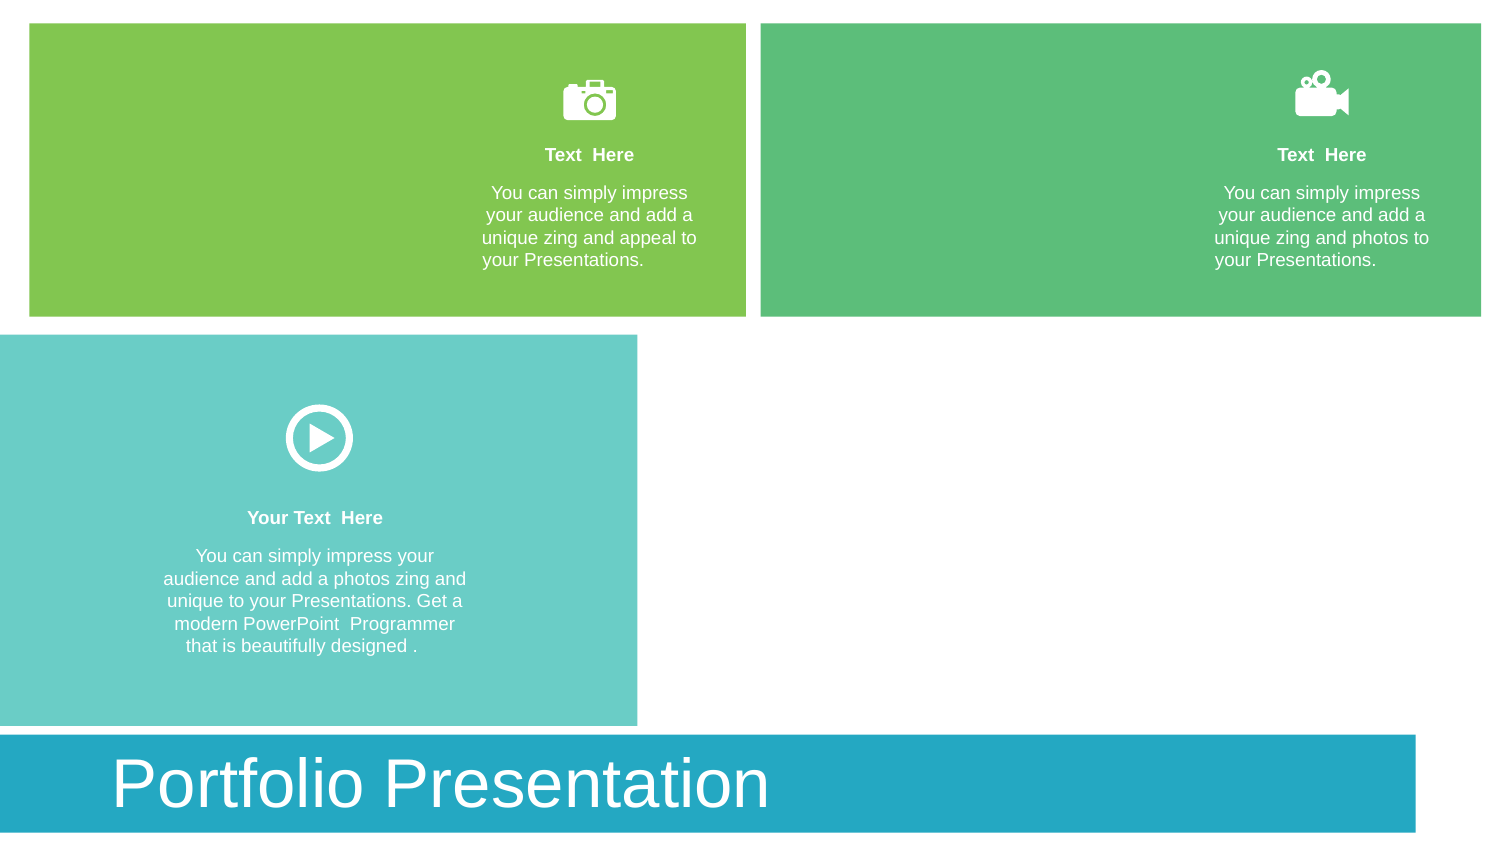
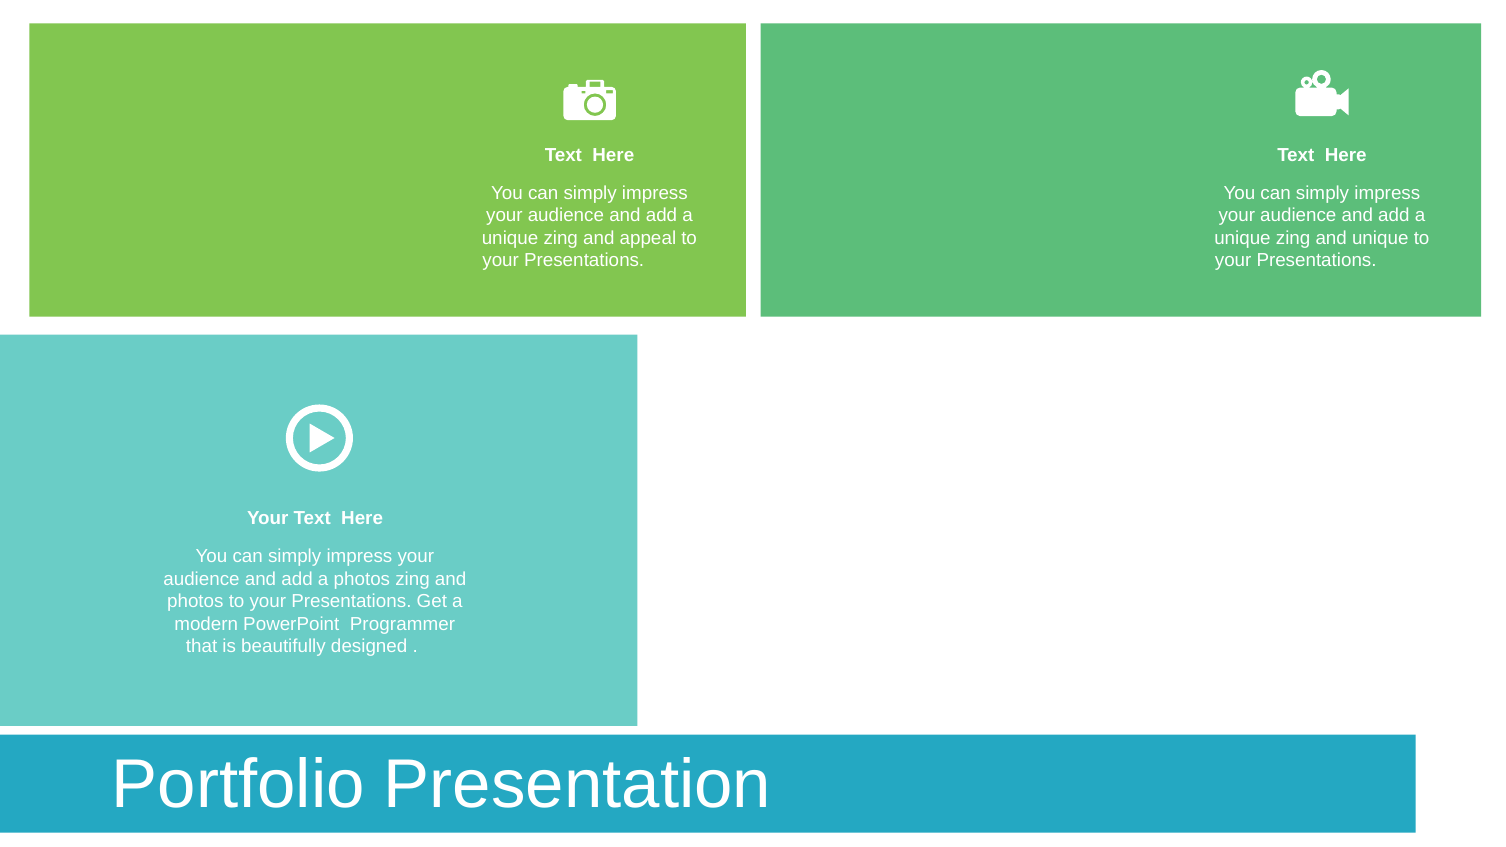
and photos: photos -> unique
unique at (195, 602): unique -> photos
